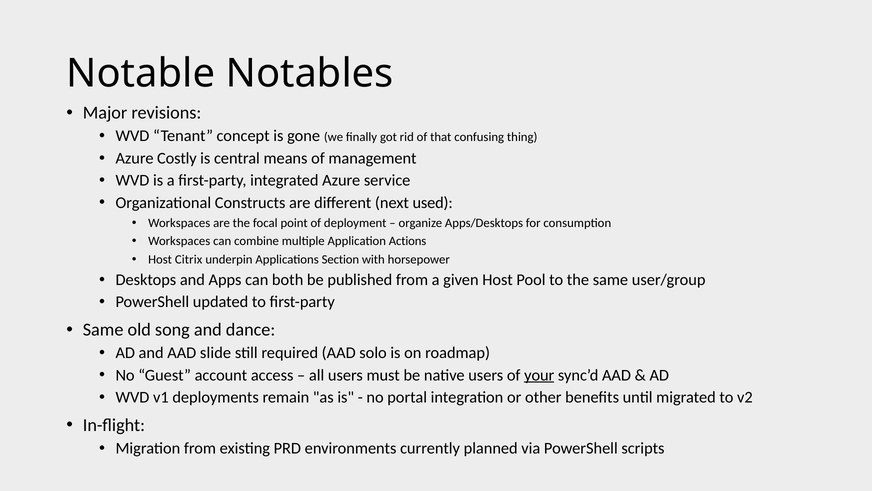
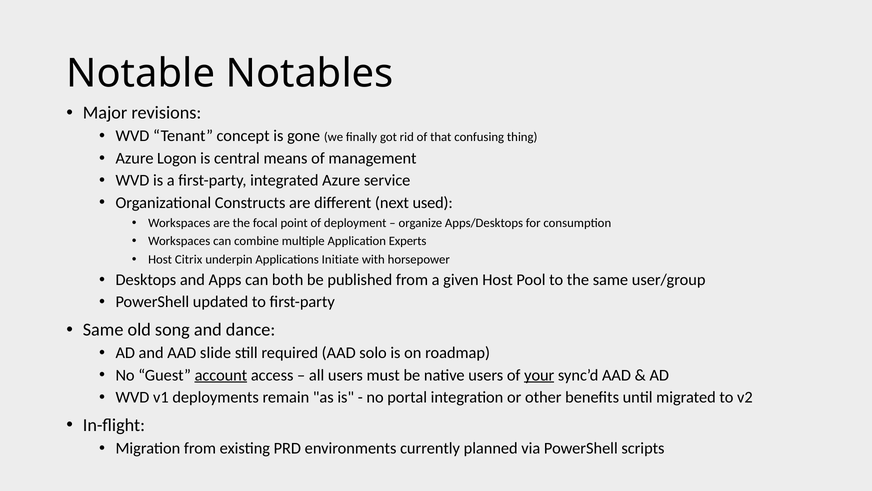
Costly: Costly -> Logon
Actions: Actions -> Experts
Section: Section -> Initiate
account underline: none -> present
